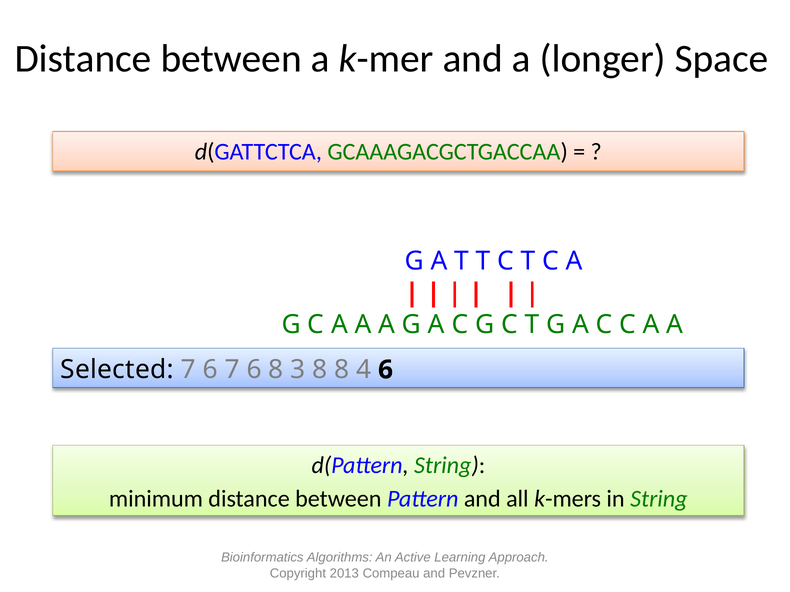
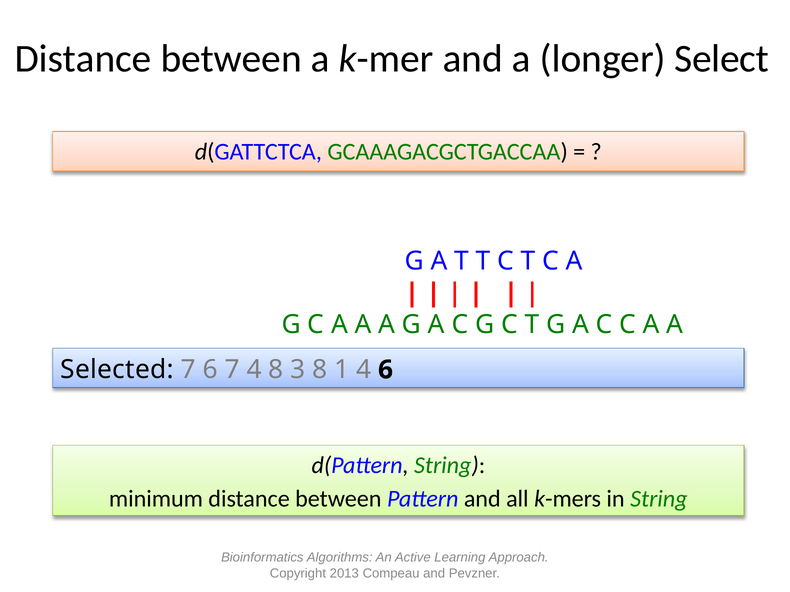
Space: Space -> Select
6 7 6: 6 -> 4
8 8: 8 -> 1
